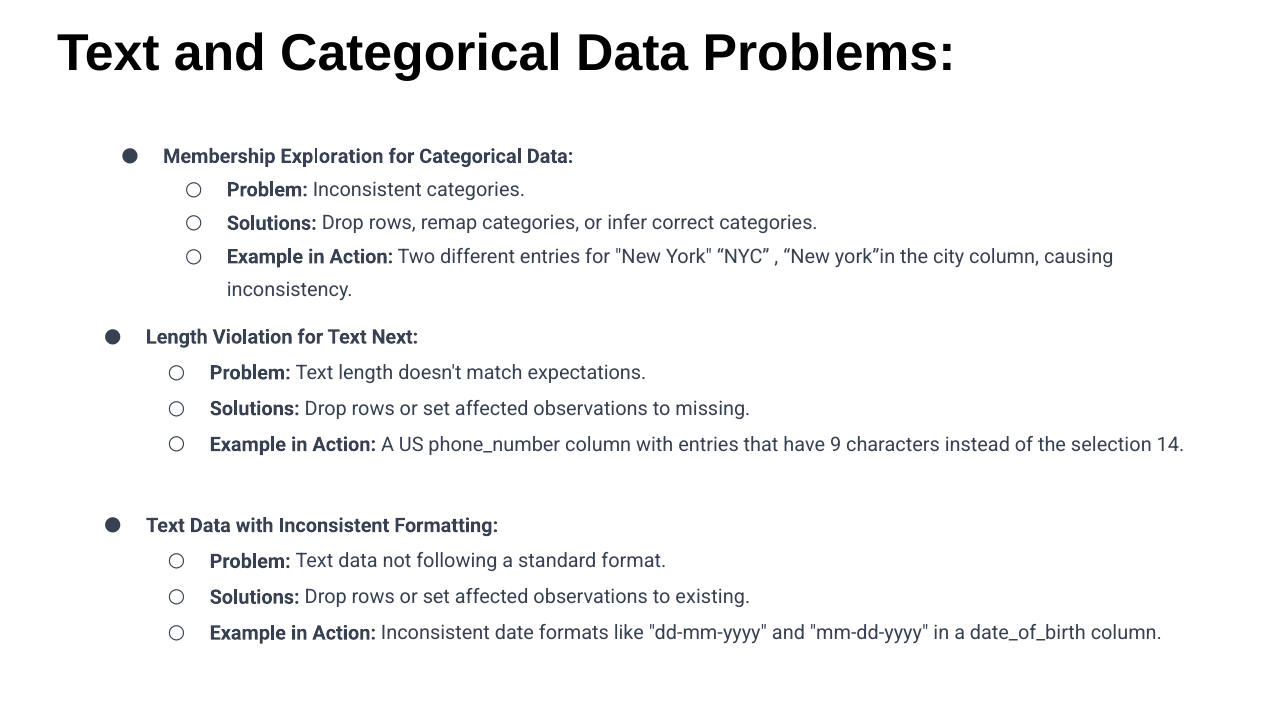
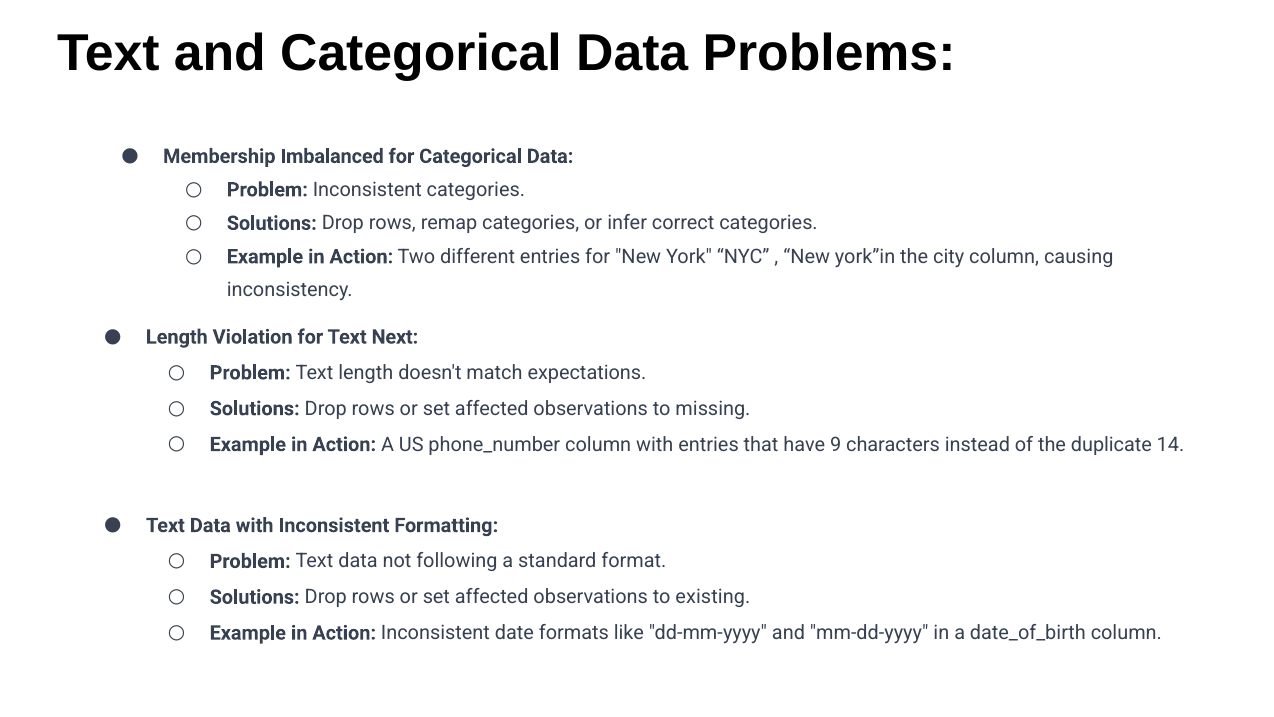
Exploration: Exploration -> Imbalanced
selection: selection -> duplicate
